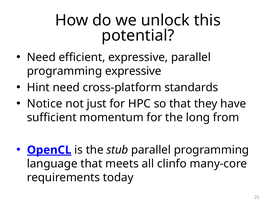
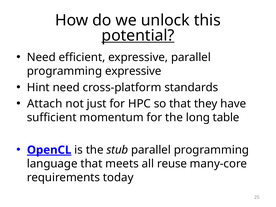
potential underline: none -> present
Notice: Notice -> Attach
from: from -> table
clinfo: clinfo -> reuse
